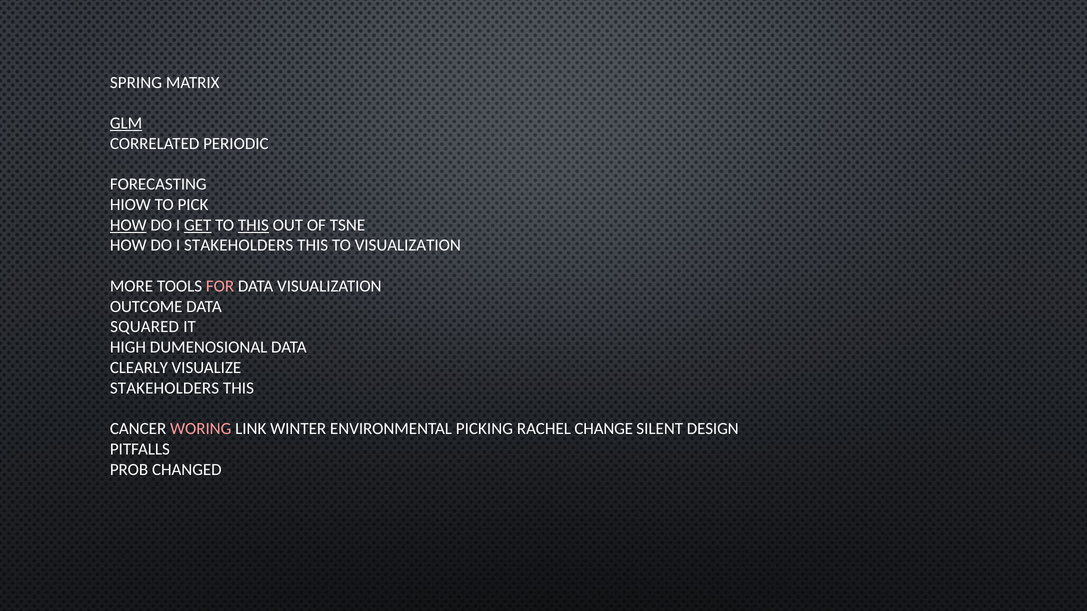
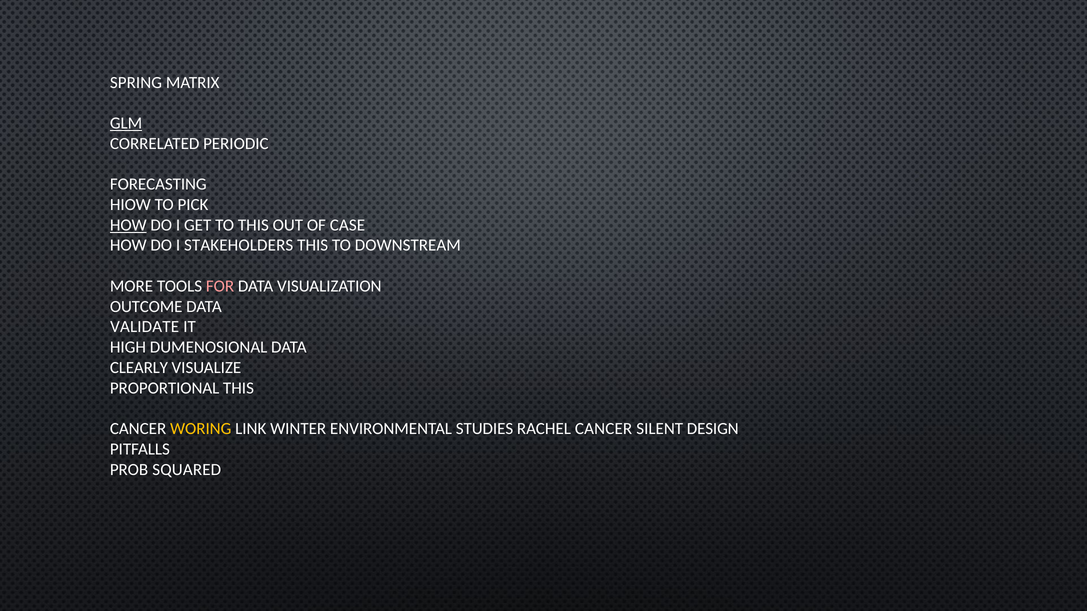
GET underline: present -> none
THIS at (253, 225) underline: present -> none
TSNE: TSNE -> CASE
TO VISUALIZATION: VISUALIZATION -> DOWNSTREAM
SQUARED: SQUARED -> VALIDATE
STAKEHOLDERS at (164, 388): STAKEHOLDERS -> PROPORTIONAL
WORING colour: pink -> yellow
PICKING: PICKING -> STUDIES
RACHEL CHANGE: CHANGE -> CANCER
CHANGED: CHANGED -> SQUARED
